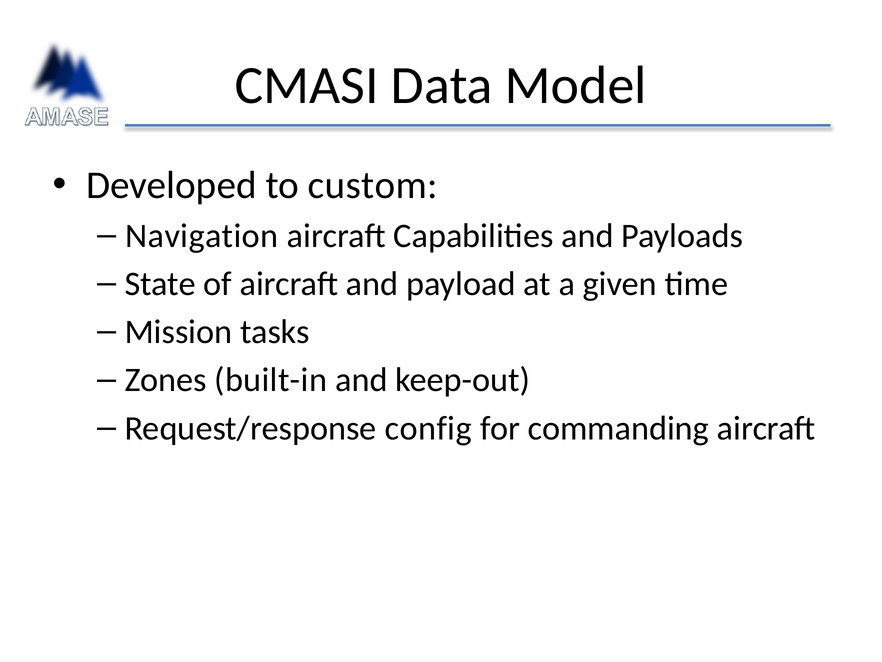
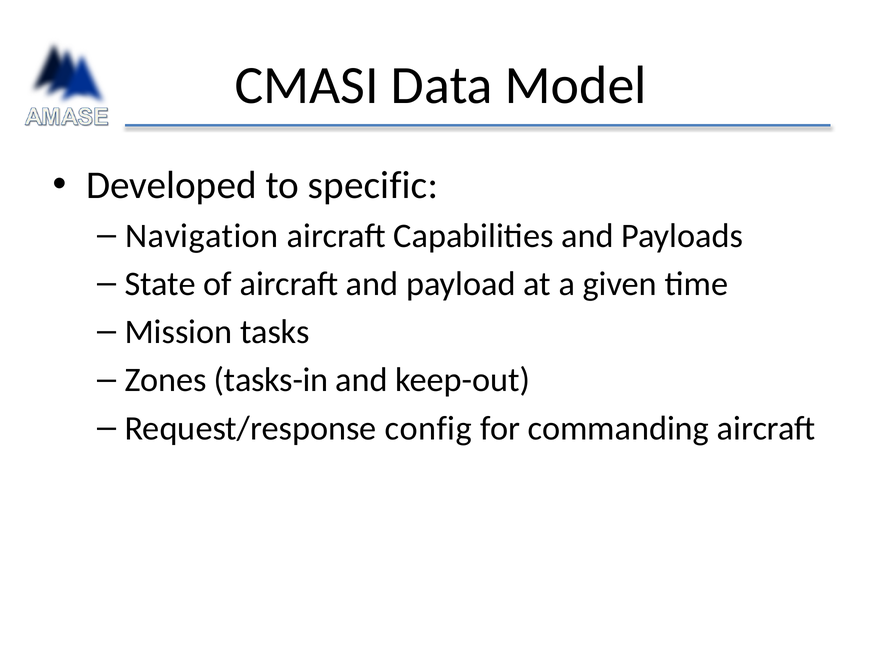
custom: custom -> specific
built-in: built-in -> tasks-in
